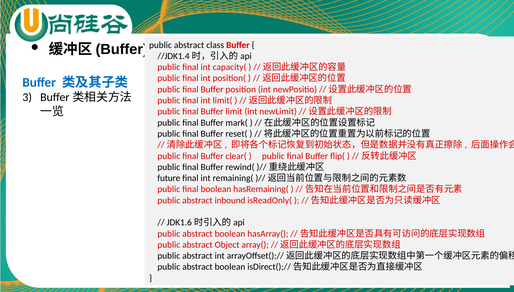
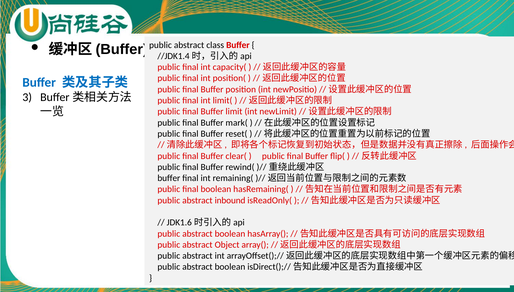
future at (169, 178): future -> buffer
